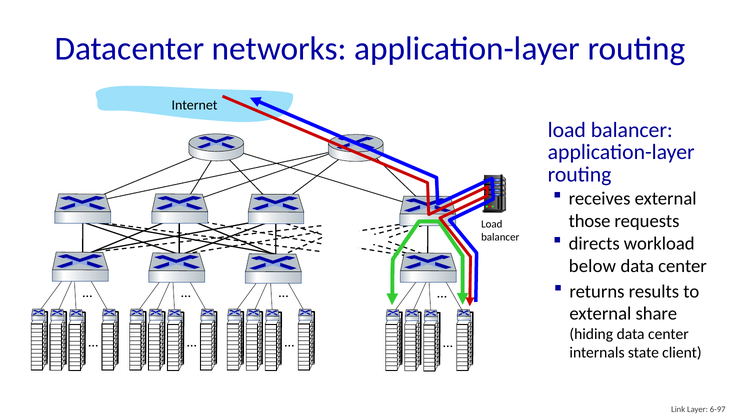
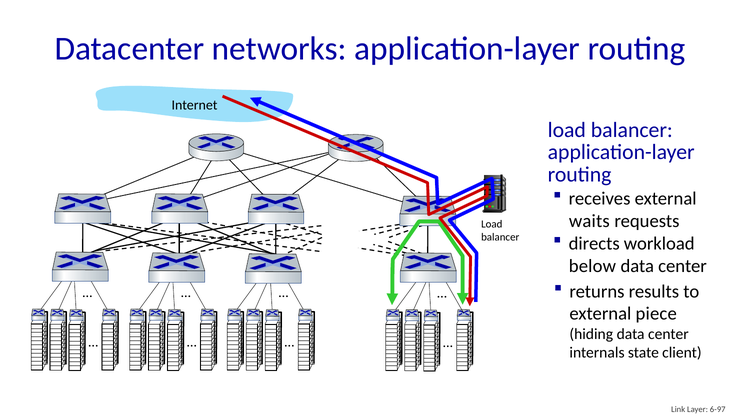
those: those -> waits
share: share -> piece
